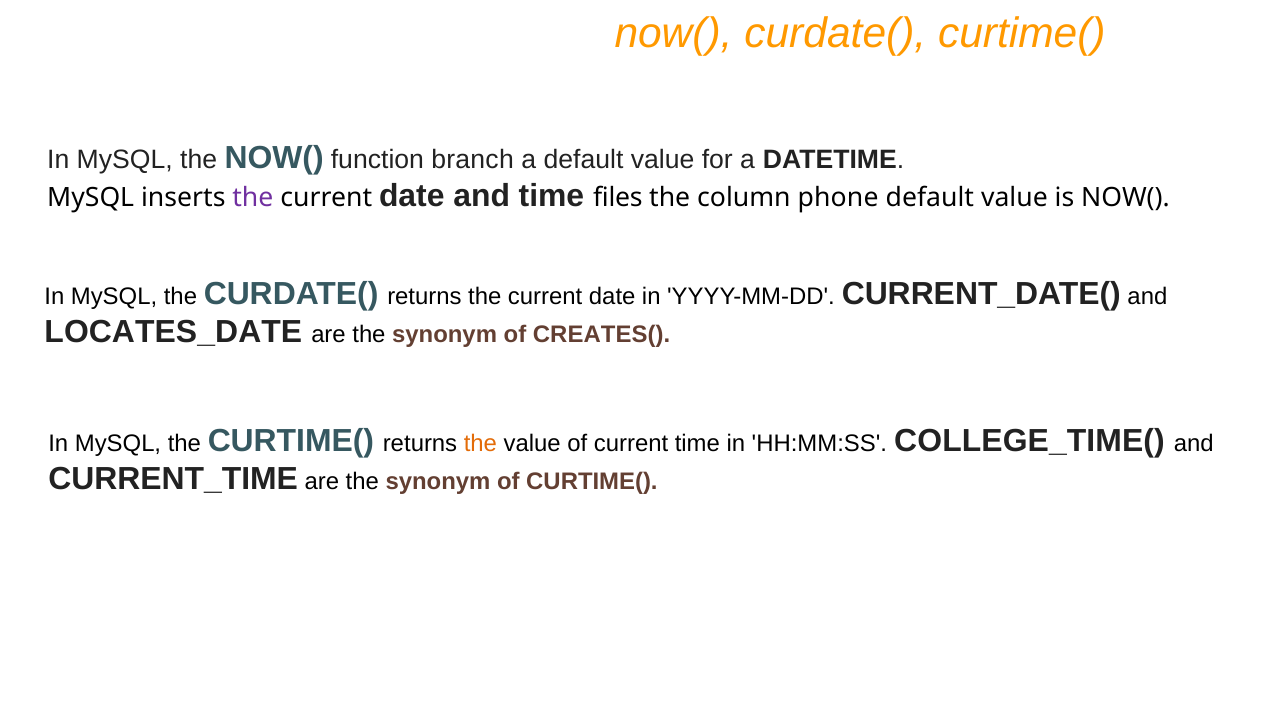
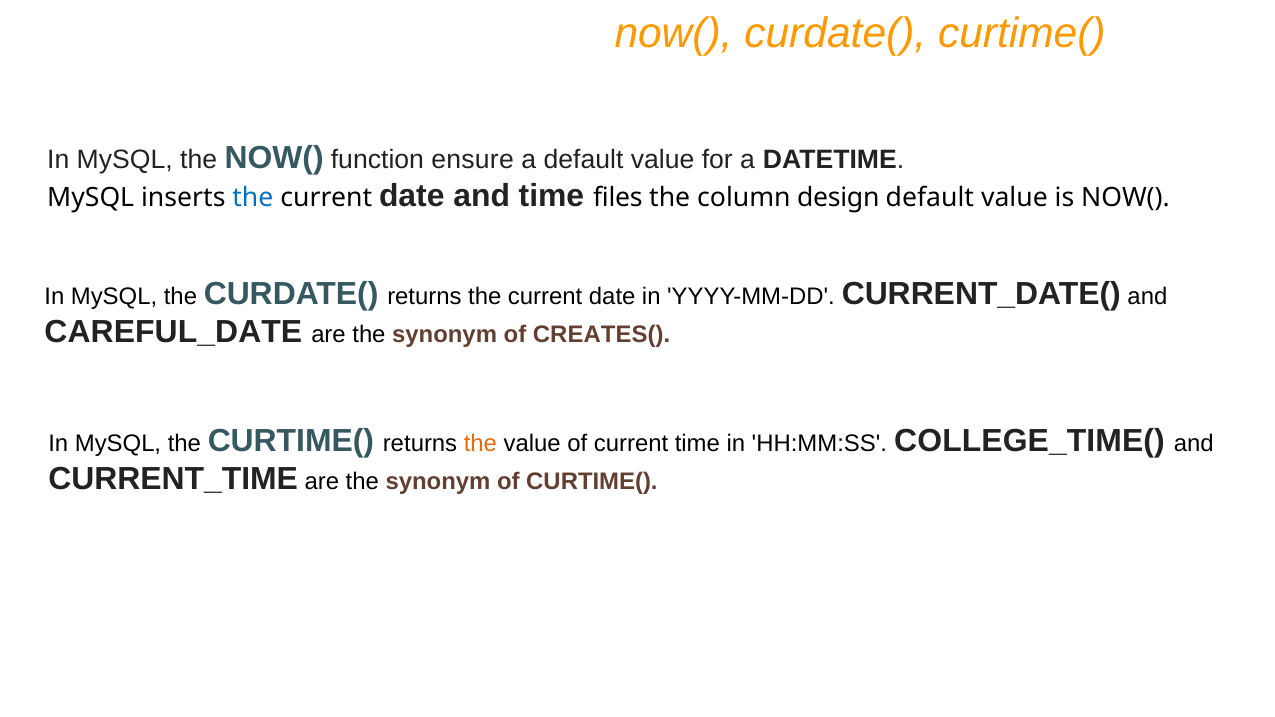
branch: branch -> ensure
the at (253, 198) colour: purple -> blue
phone: phone -> design
LOCATES_DATE: LOCATES_DATE -> CAREFUL_DATE
